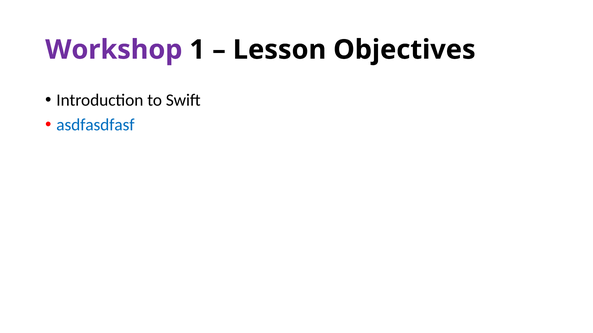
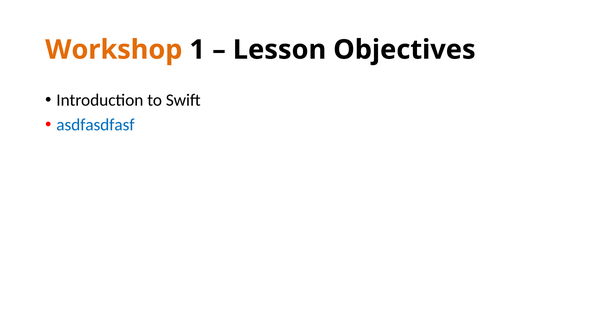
Workshop colour: purple -> orange
